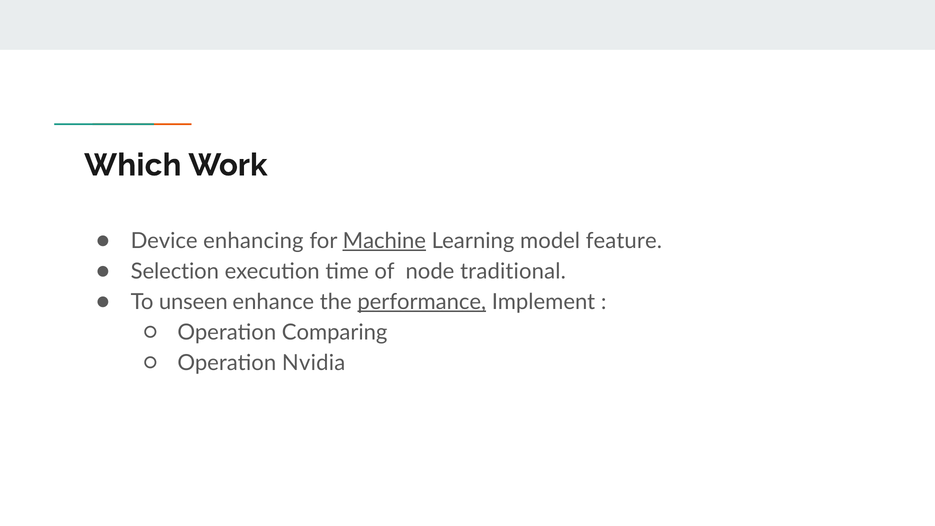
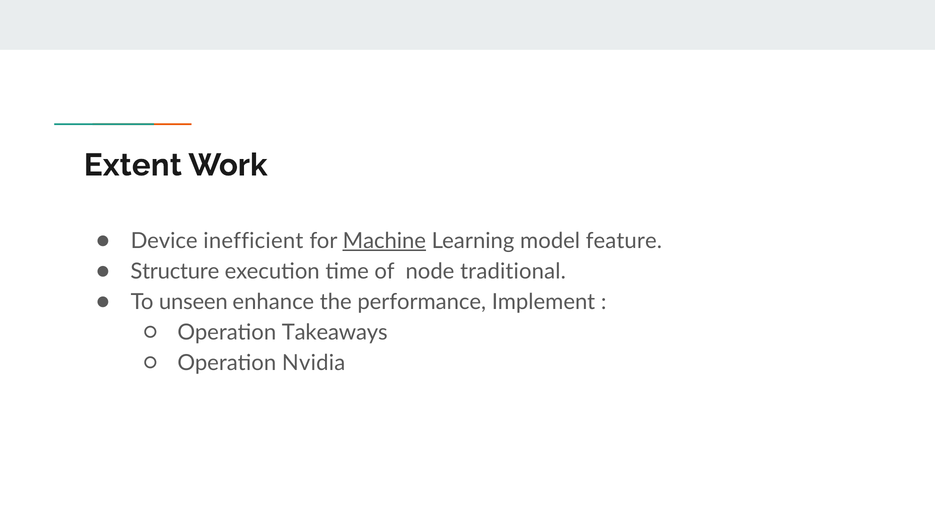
Which: Which -> Extent
enhancing: enhancing -> inefficient
Selection: Selection -> Structure
performance underline: present -> none
Comparing: Comparing -> Takeaways
